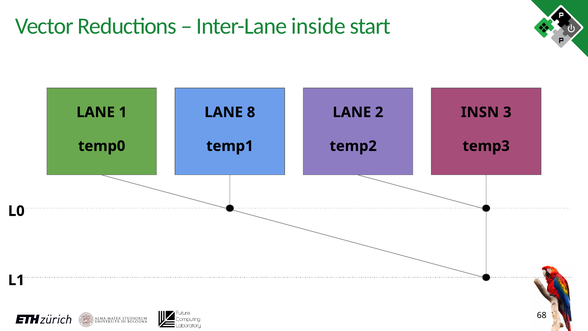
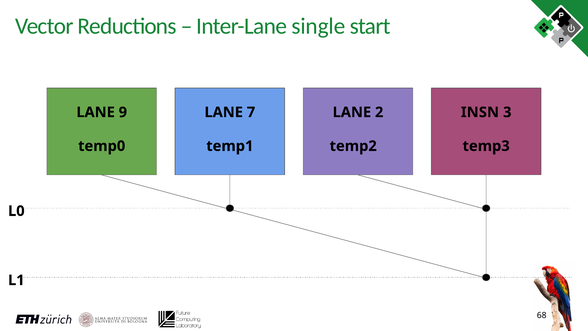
inside: inside -> single
1: 1 -> 9
8: 8 -> 7
